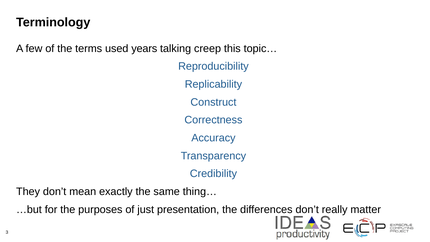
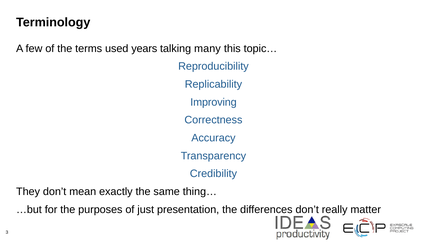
creep: creep -> many
Construct: Construct -> Improving
